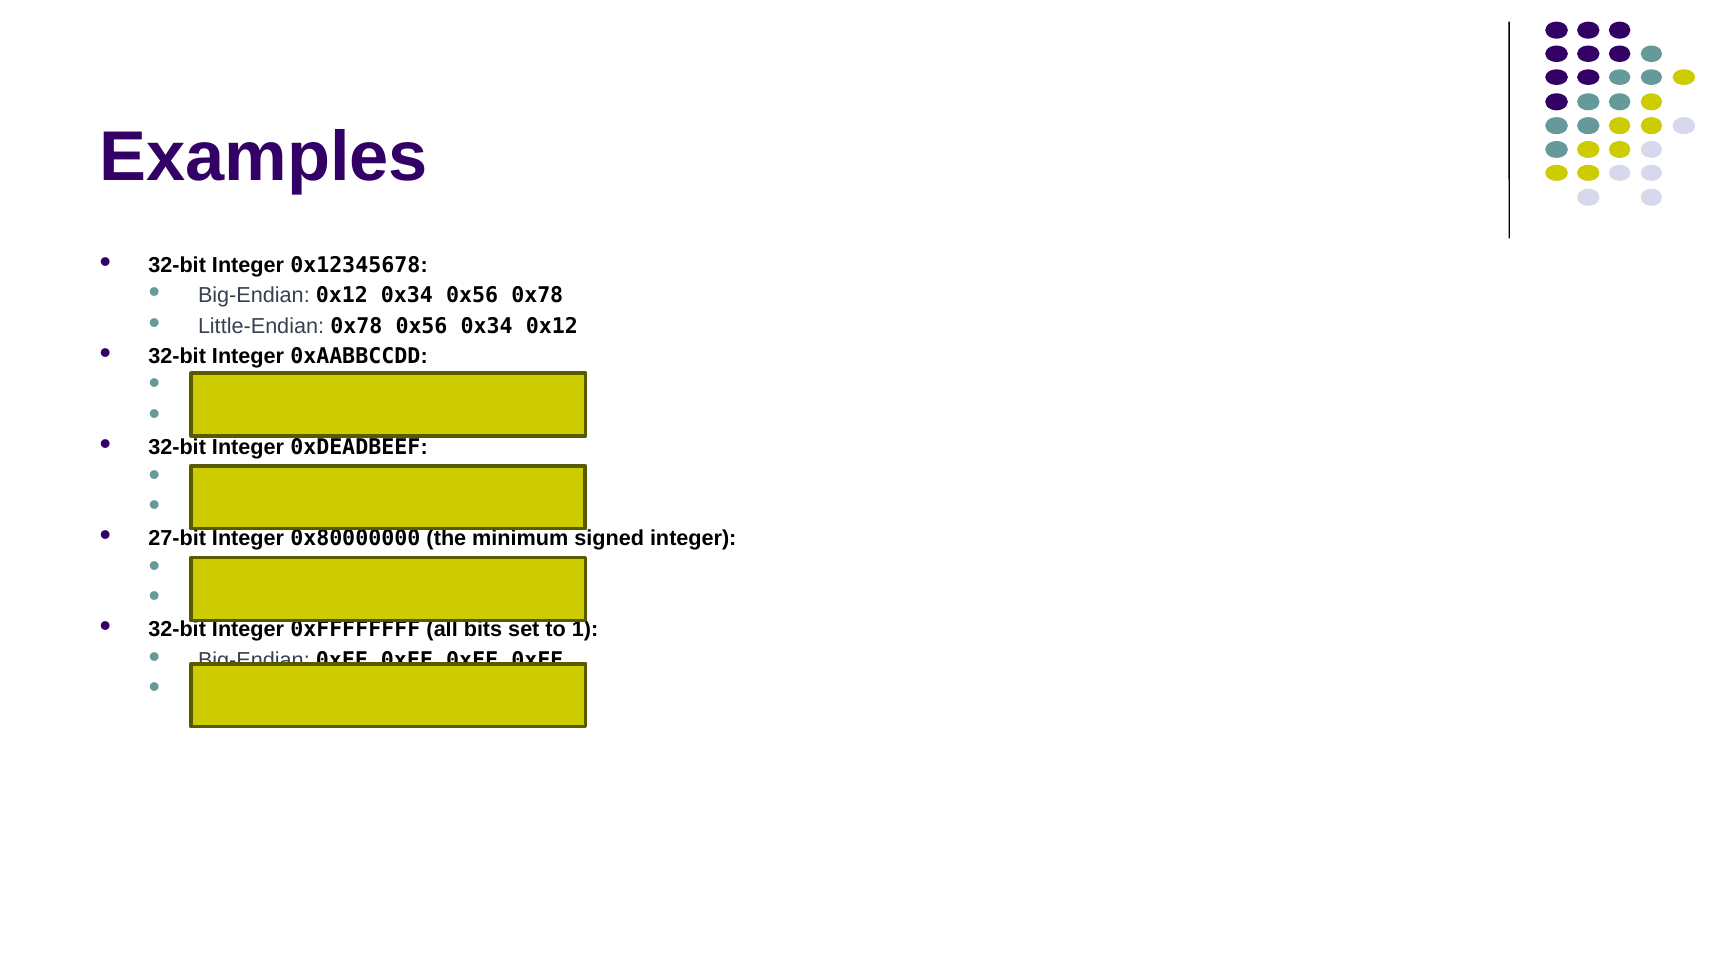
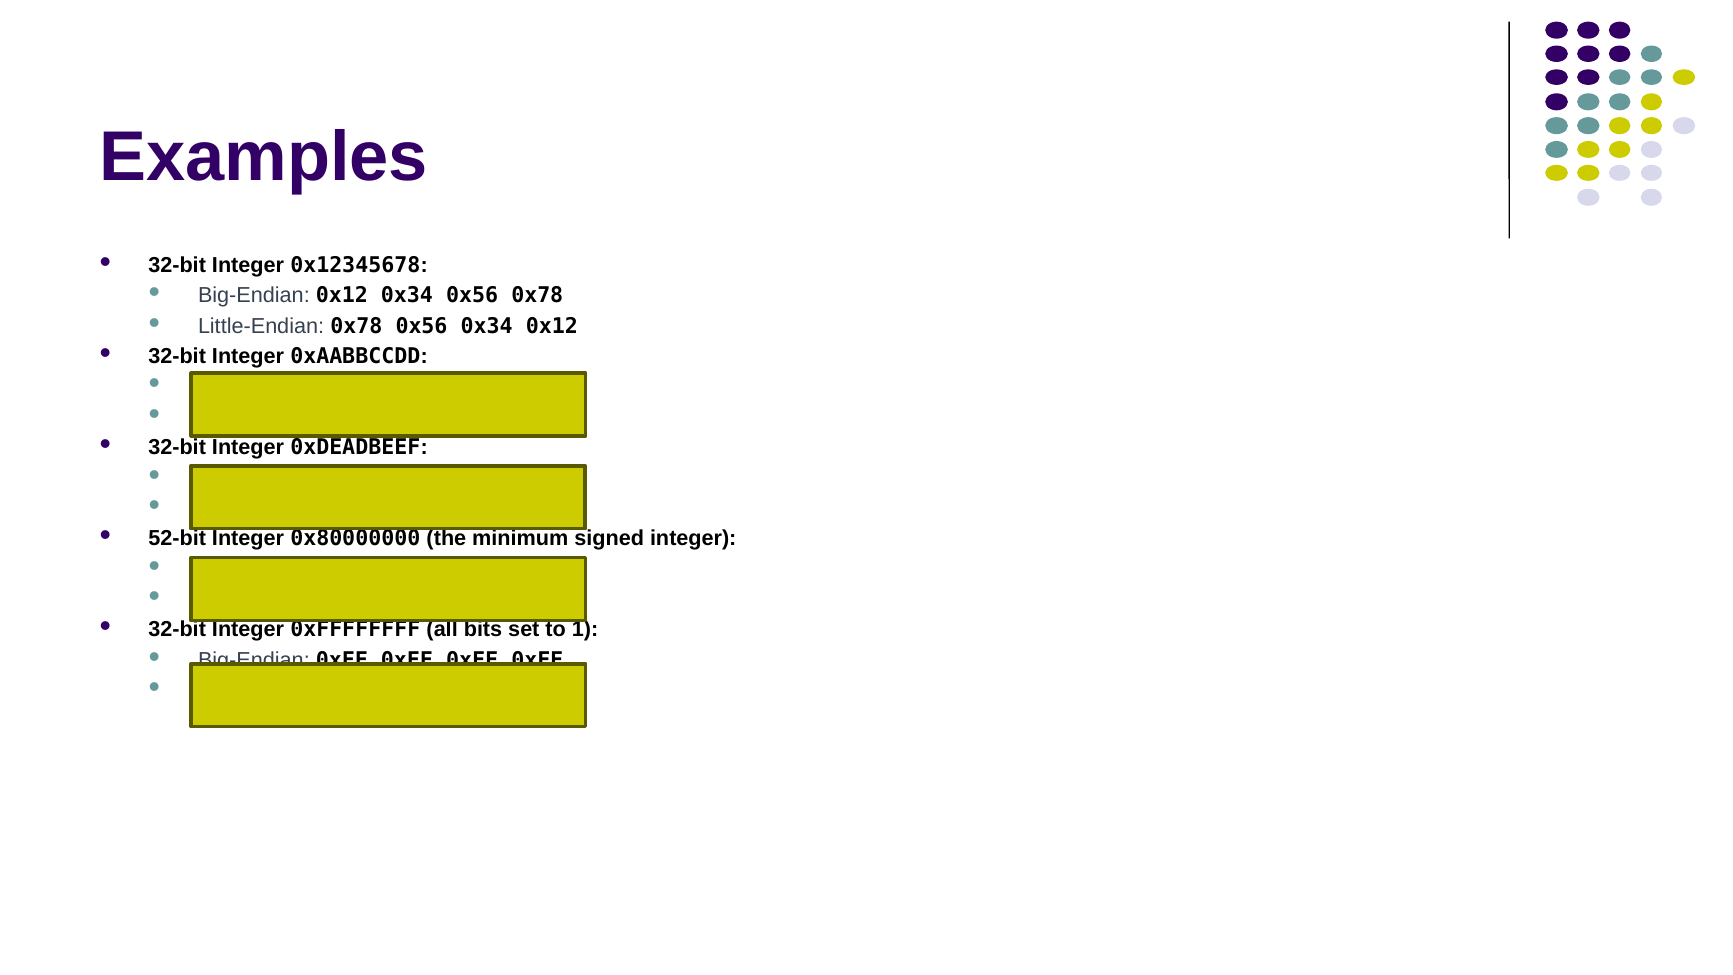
27-bit: 27-bit -> 52-bit
